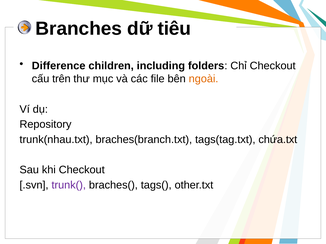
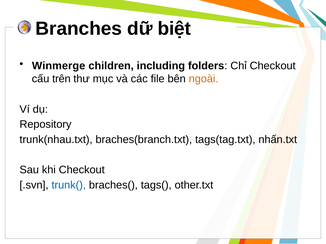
tiêu: tiêu -> biệt
Difference: Difference -> Winmerge
chứa.txt: chứa.txt -> nhấn.txt
trunk( colour: purple -> blue
